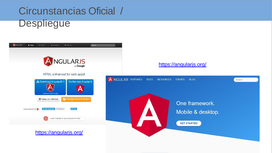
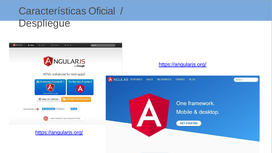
Circunstancias: Circunstancias -> Características
